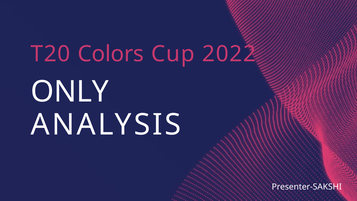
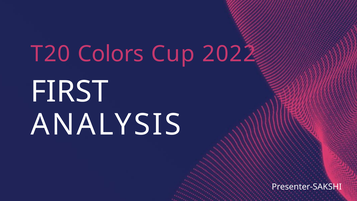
ONLY: ONLY -> FIRST
